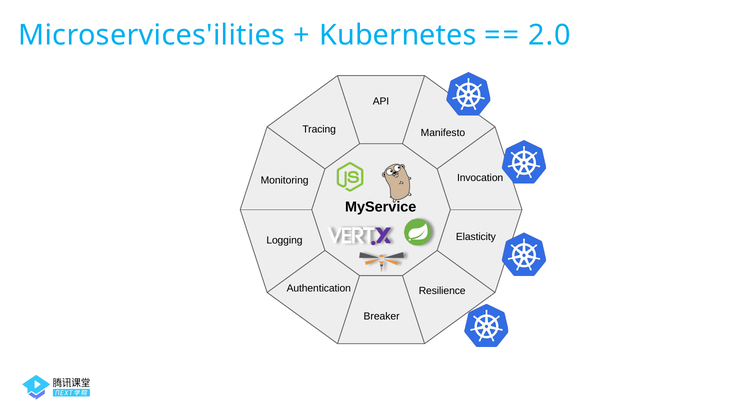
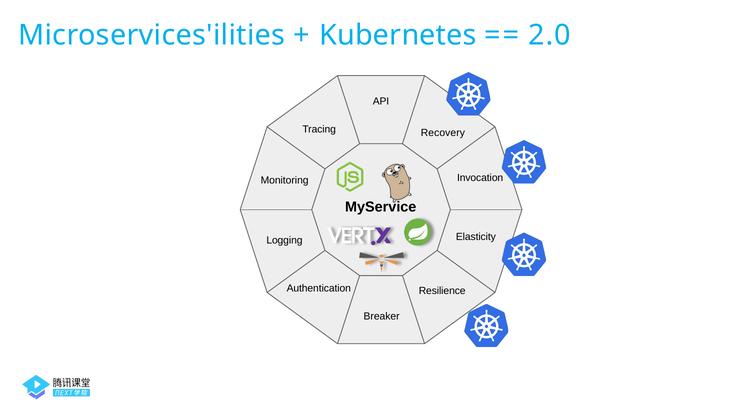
Manifesto: Manifesto -> Recovery
